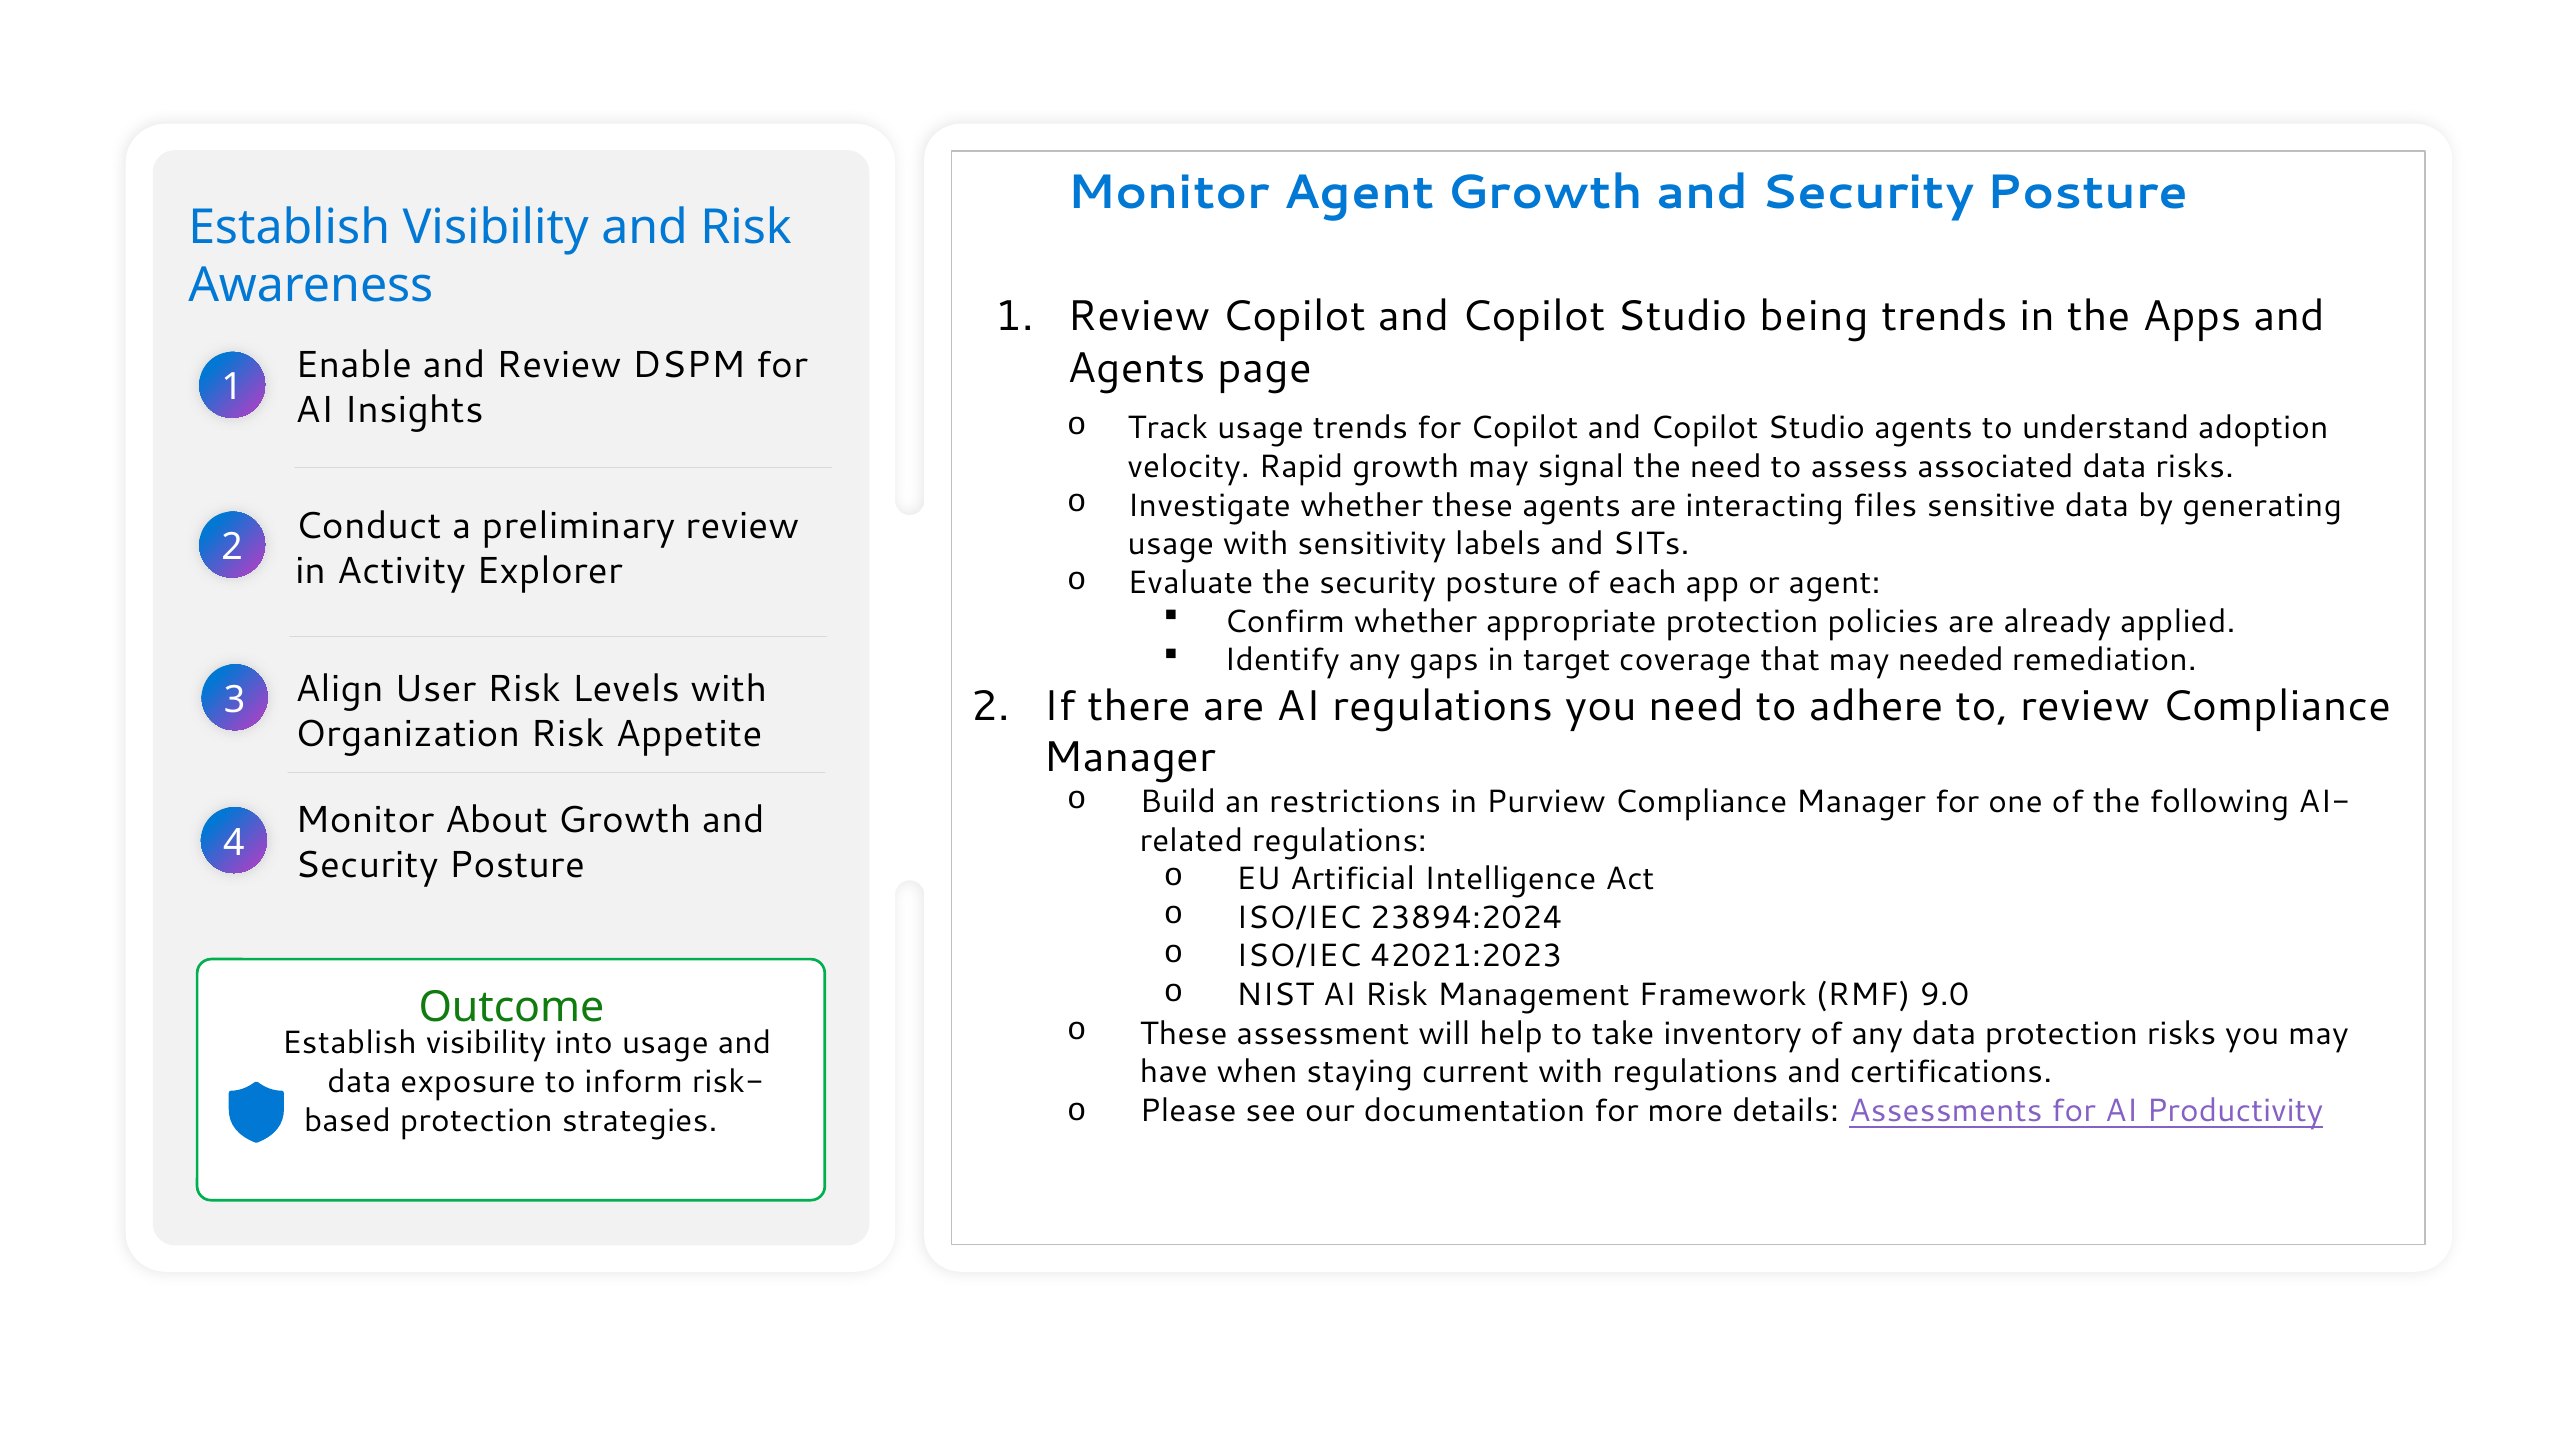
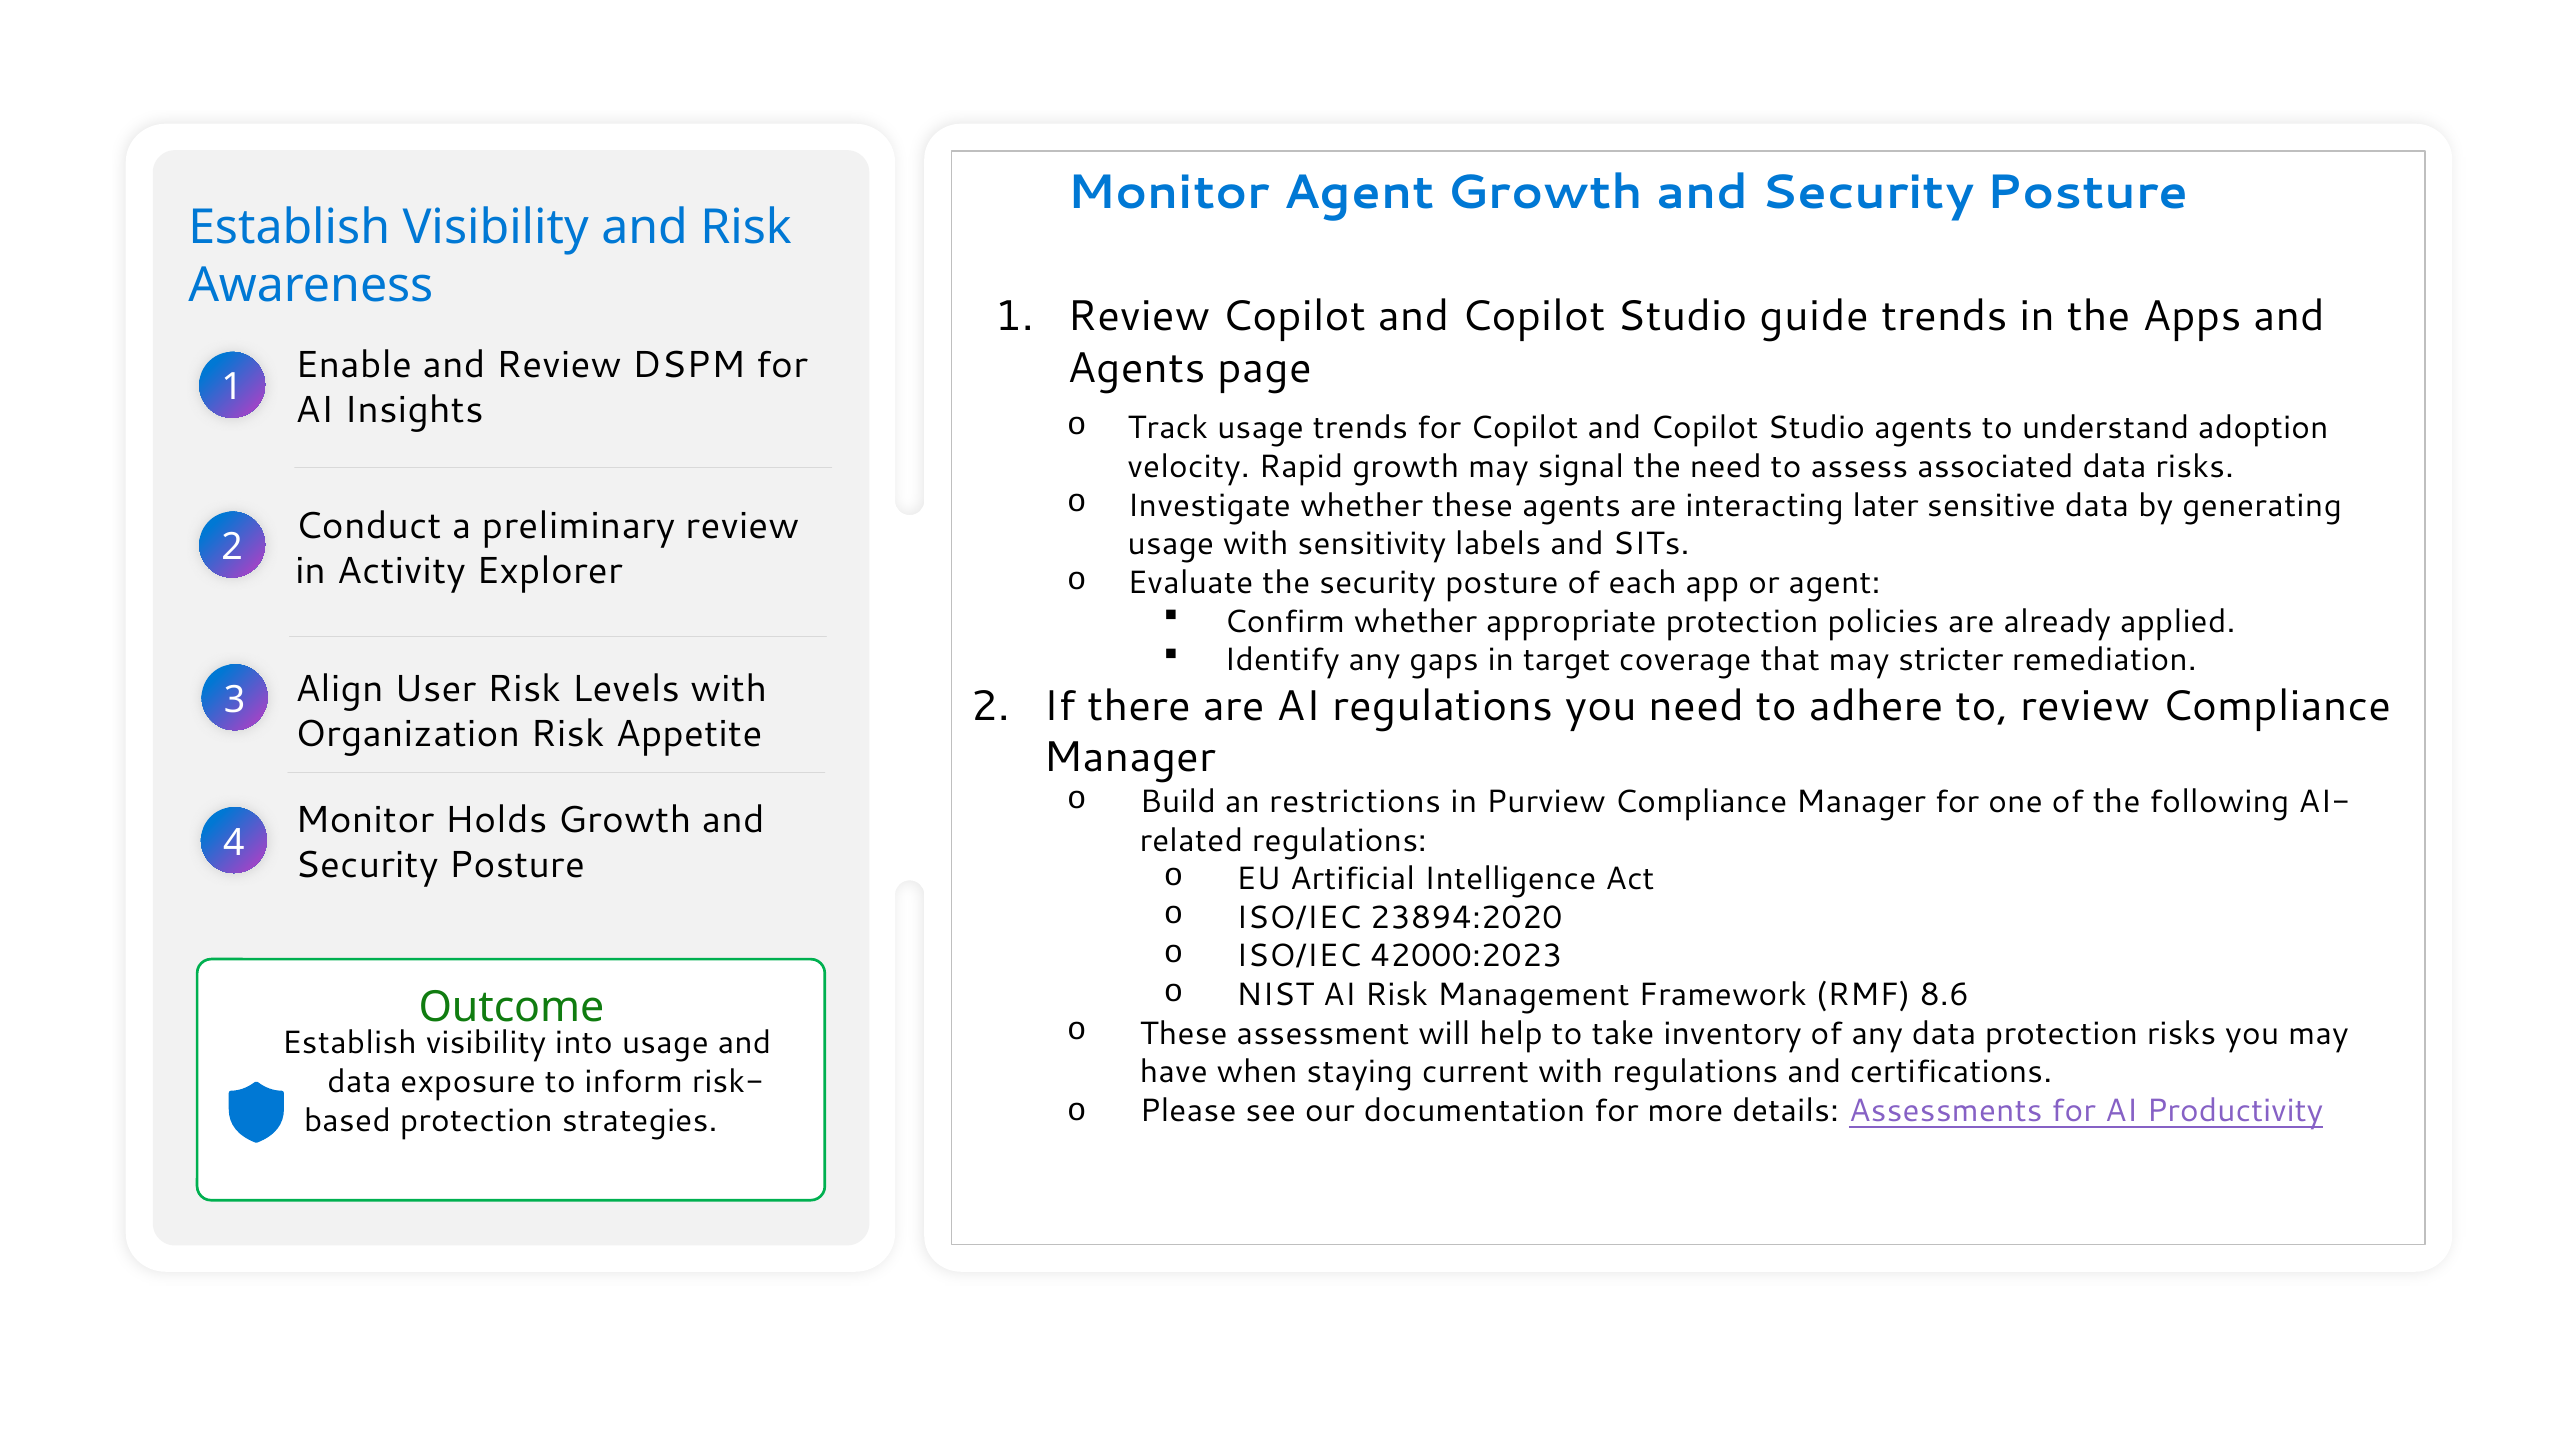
being: being -> guide
files: files -> later
needed: needed -> stricter
About: About -> Holds
23894:2024: 23894:2024 -> 23894:2020
42021:2023: 42021:2023 -> 42000:2023
9.0: 9.0 -> 8.6
